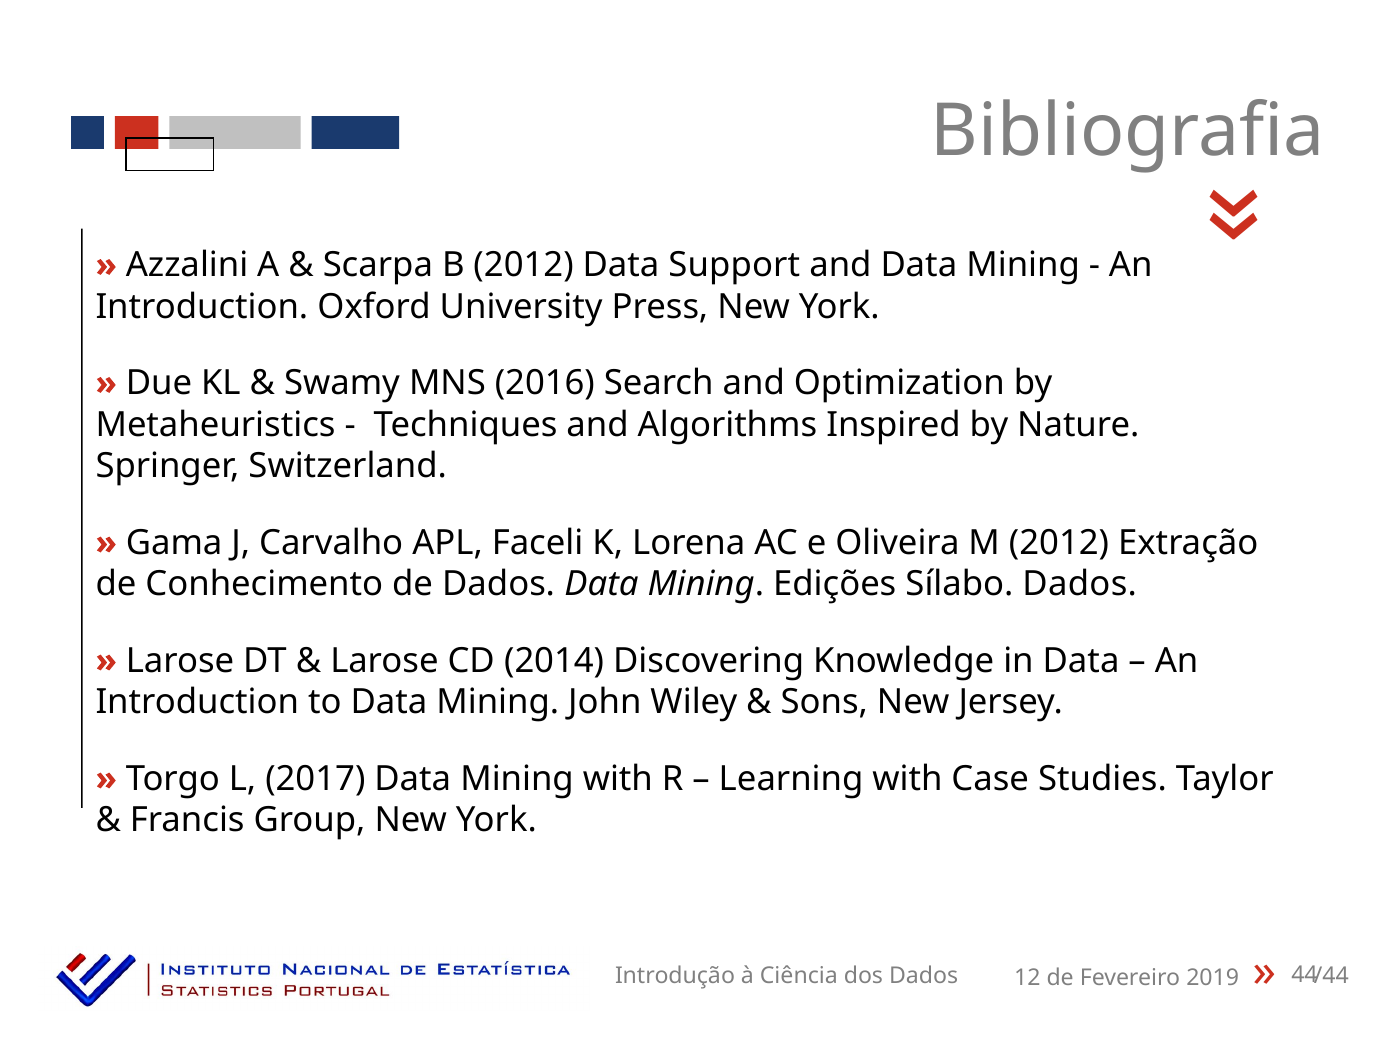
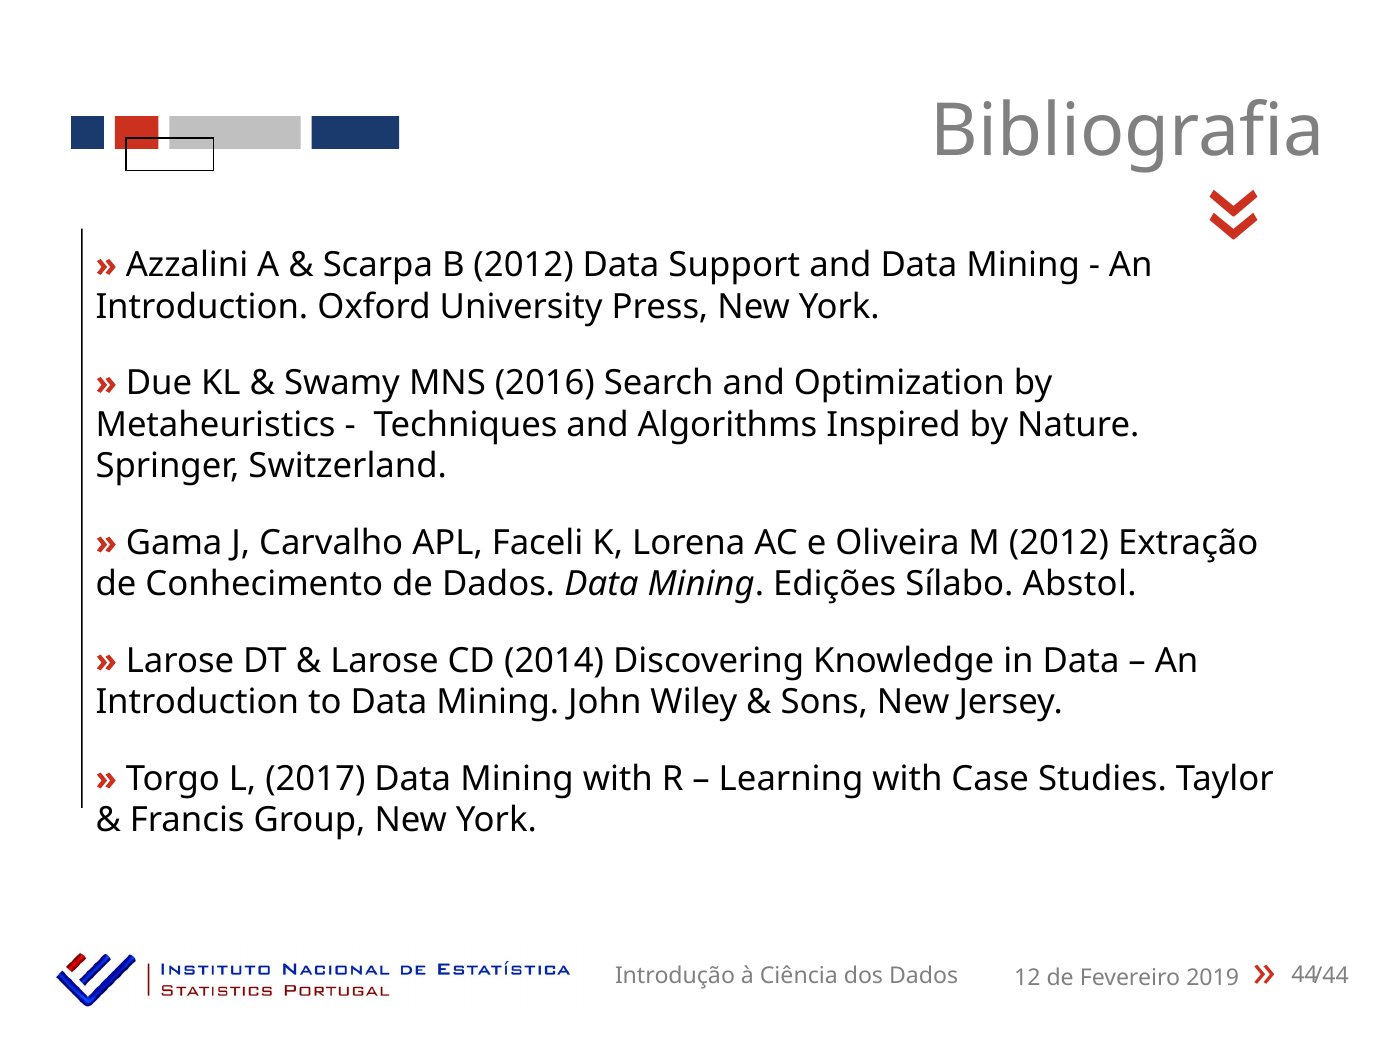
Sílabo Dados: Dados -> Abstol
